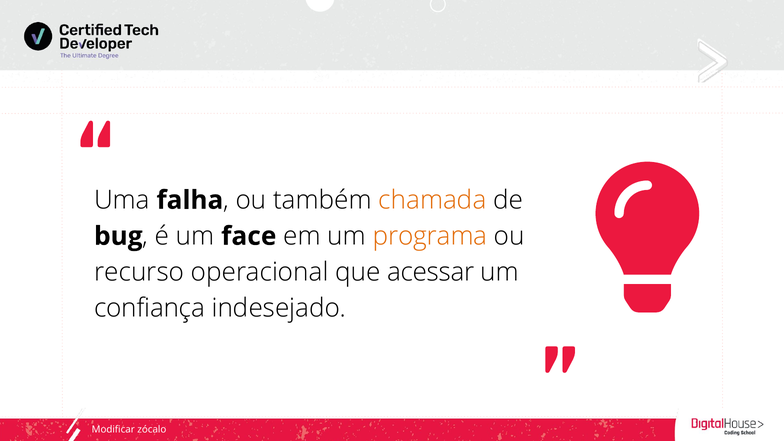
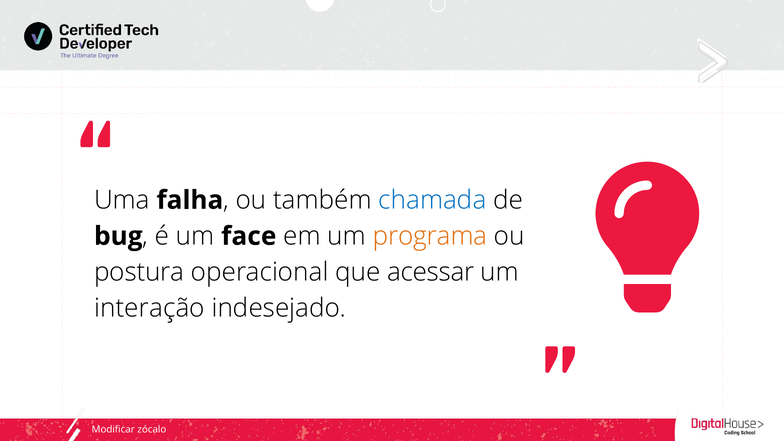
chamada colour: orange -> blue
recurso: recurso -> postura
confiança: confiança -> interação
